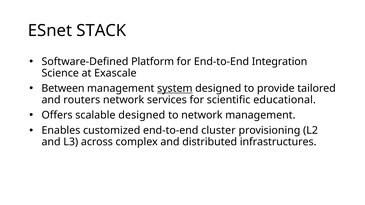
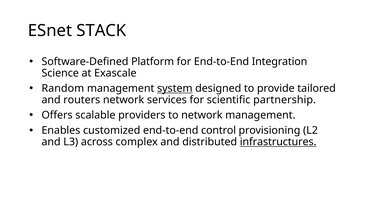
Between: Between -> Random
educational: educational -> partnership
scalable designed: designed -> providers
cluster: cluster -> control
infrastructures underline: none -> present
